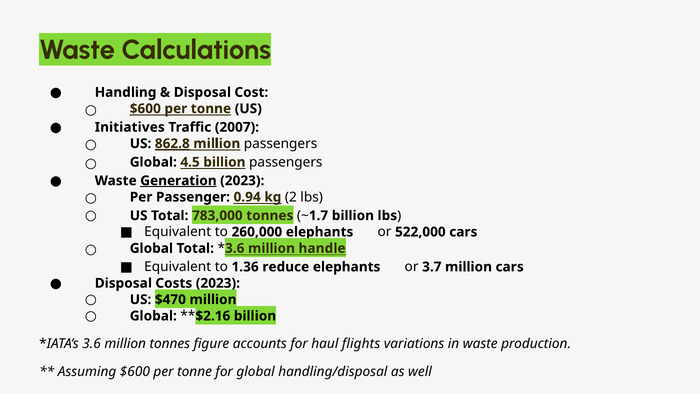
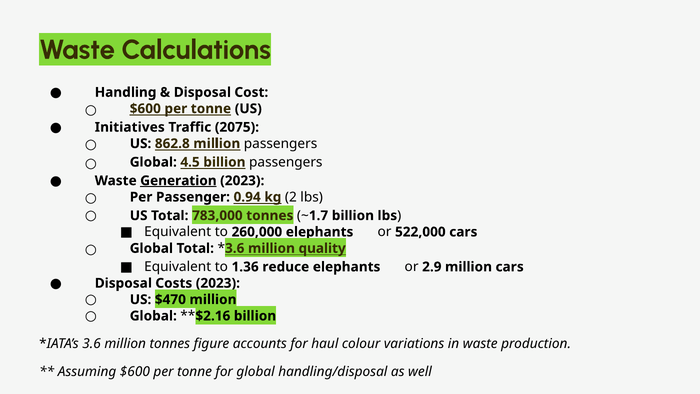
2007: 2007 -> 2075
862.8 underline: present -> none
handle: handle -> quality
3.7: 3.7 -> 2.9
flights: flights -> colour
